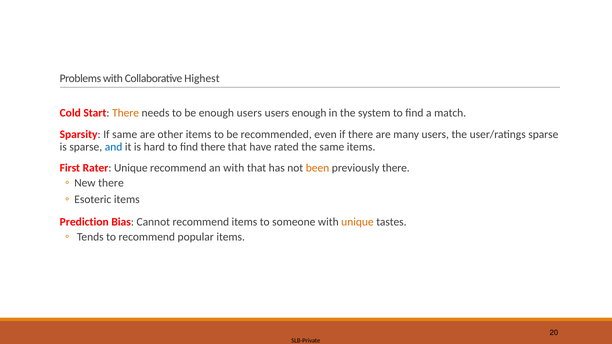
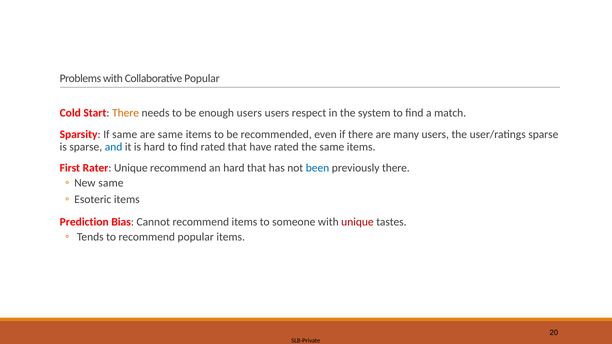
Collaborative Highest: Highest -> Popular
users enough: enough -> respect
are other: other -> same
find there: there -> rated
an with: with -> hard
been colour: orange -> blue
New there: there -> same
unique at (357, 222) colour: orange -> red
